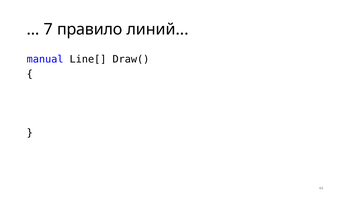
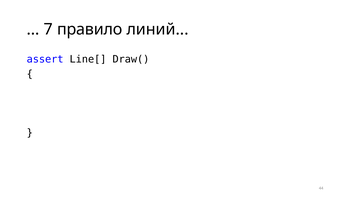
manual: manual -> assert
